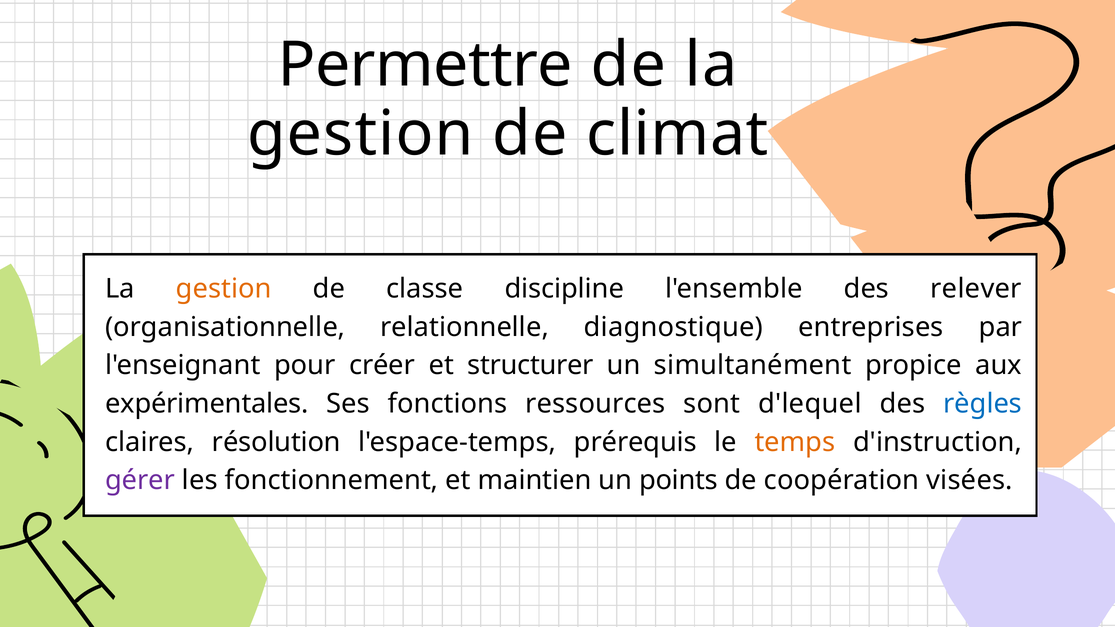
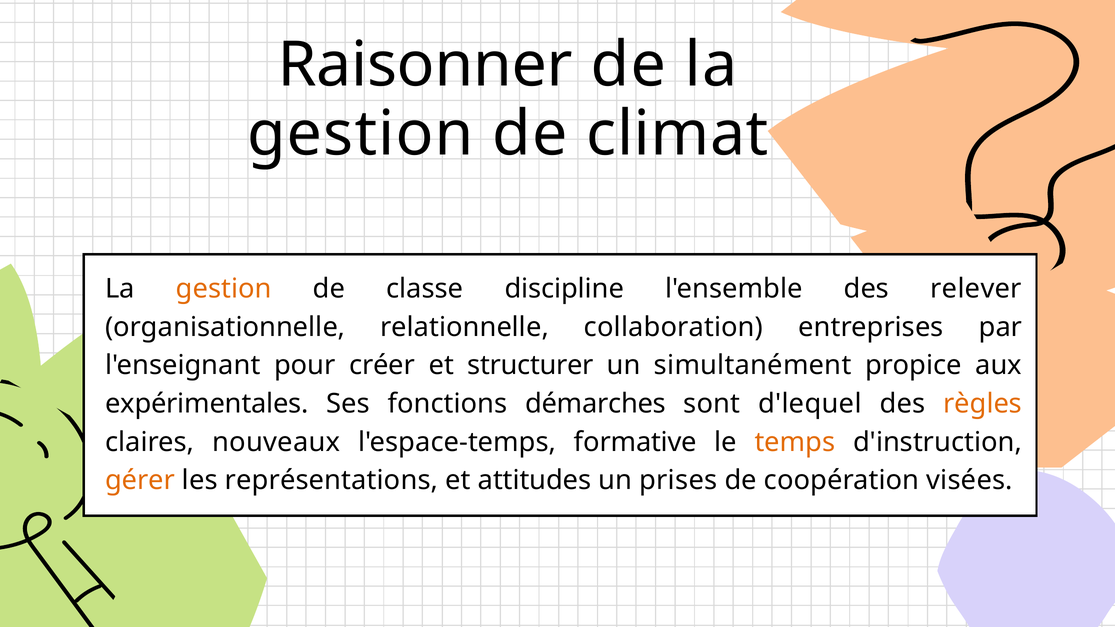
Permettre: Permettre -> Raisonner
diagnostique: diagnostique -> collaboration
ressources: ressources -> démarches
règles colour: blue -> orange
résolution: résolution -> nouveaux
prérequis: prérequis -> formative
gérer colour: purple -> orange
fonctionnement: fonctionnement -> représentations
maintien: maintien -> attitudes
points: points -> prises
